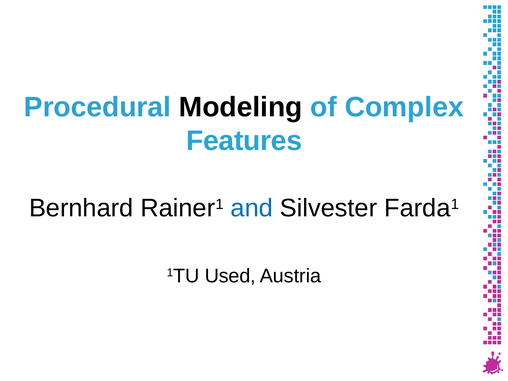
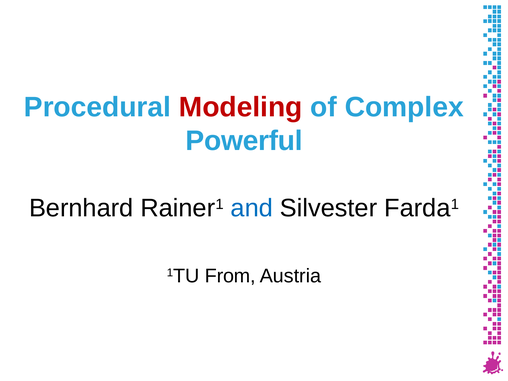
Modeling colour: black -> red
Features: Features -> Powerful
Used: Used -> From
